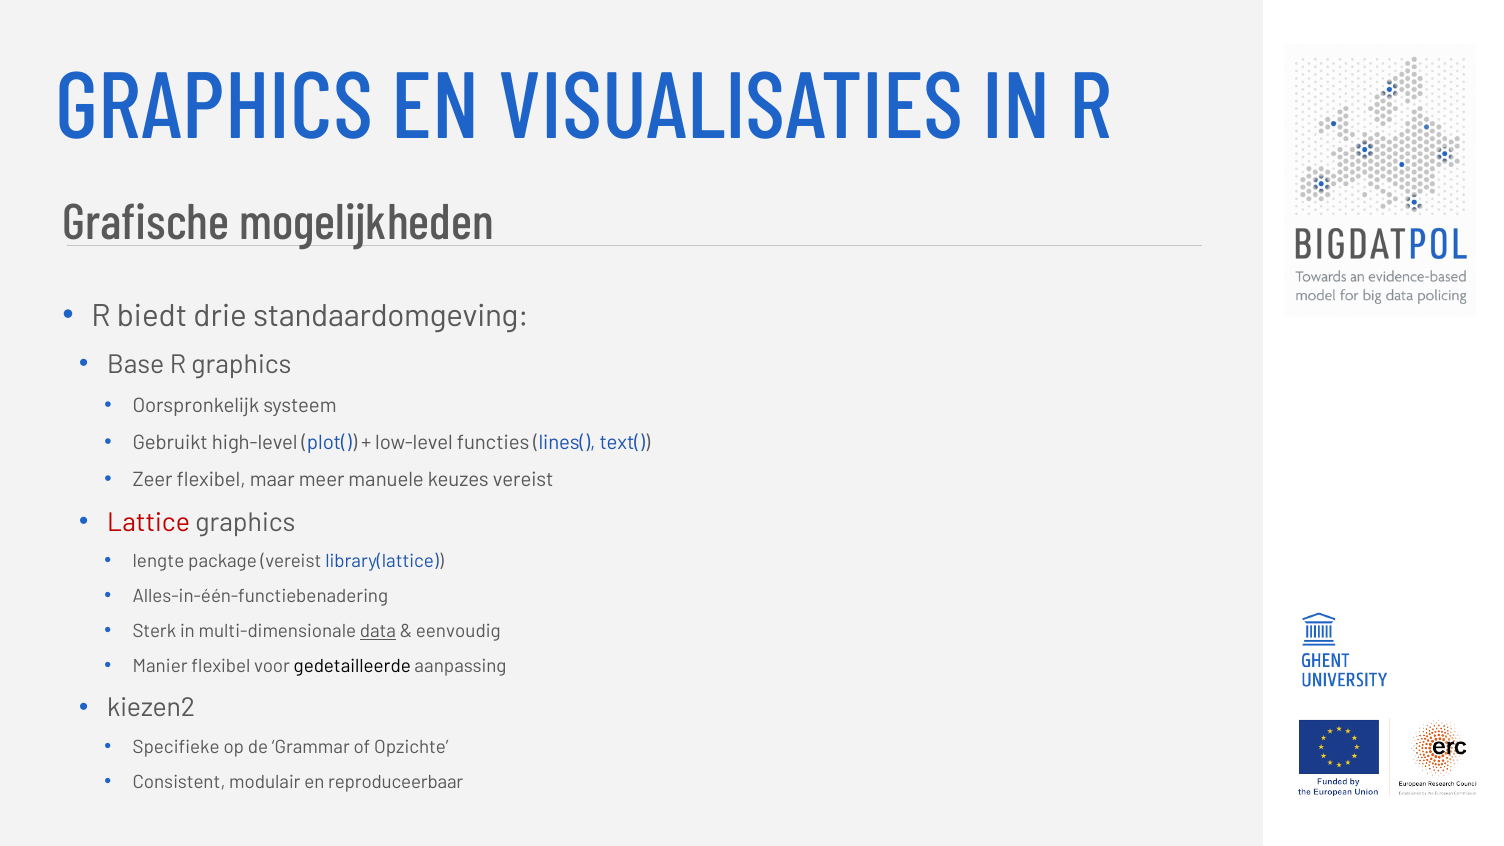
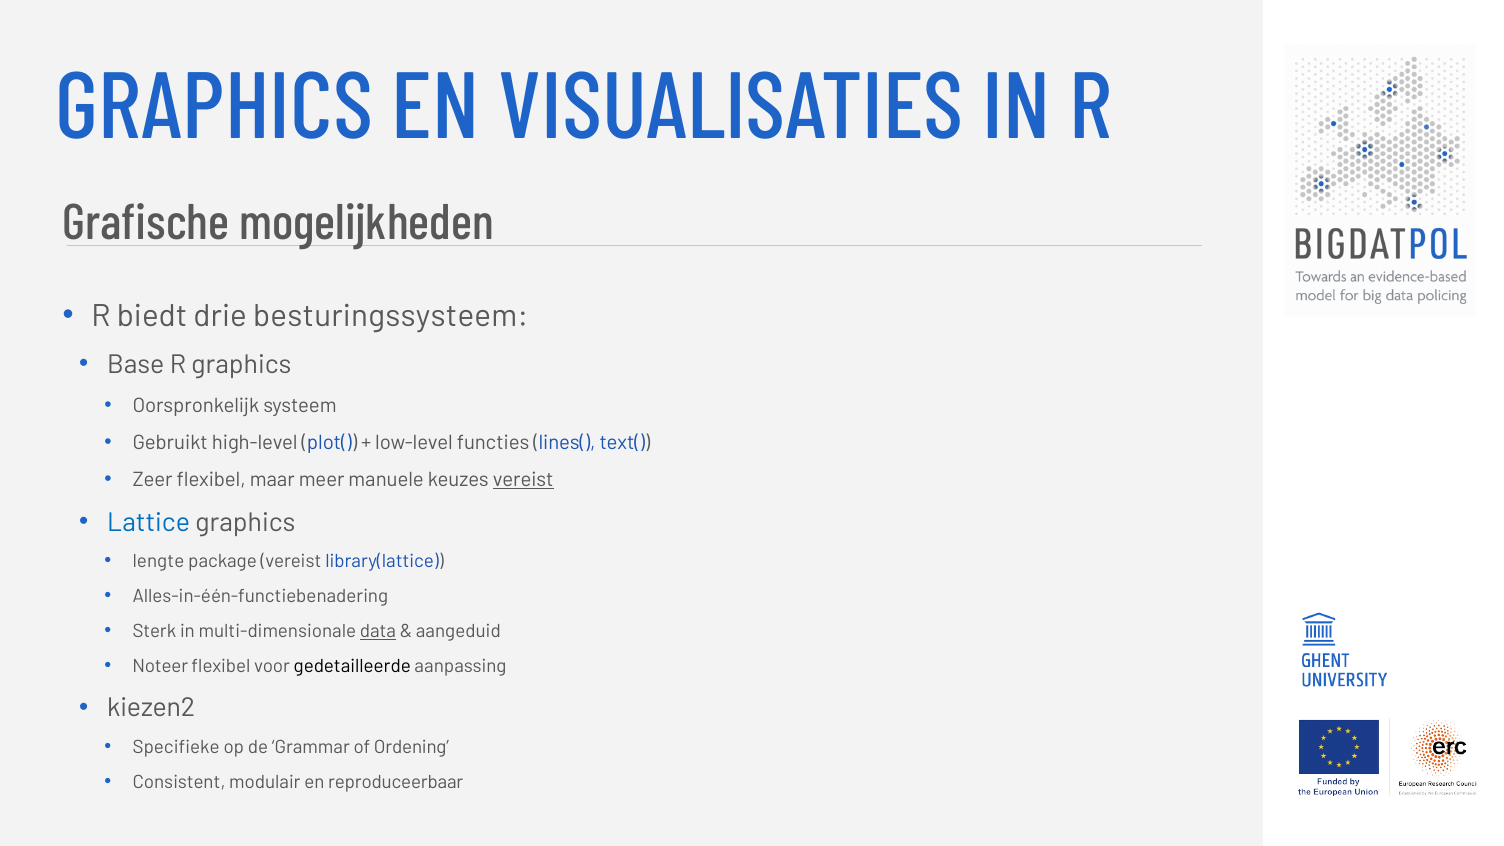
standaardomgeving: standaardomgeving -> besturingssysteem
vereist at (523, 480) underline: none -> present
Lattice colour: red -> blue
eenvoudig: eenvoudig -> aangeduid
Manier: Manier -> Noteer
Opzichte: Opzichte -> Ordening
